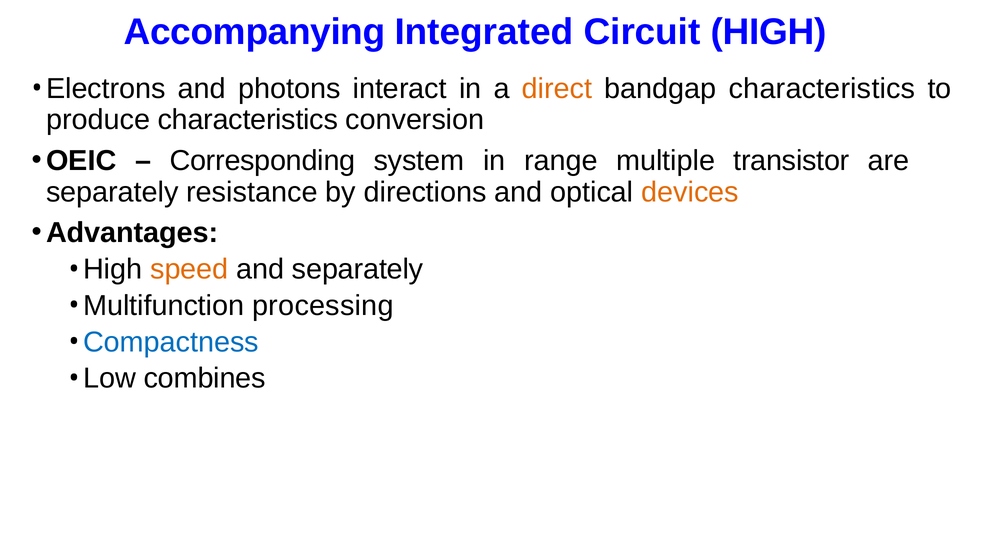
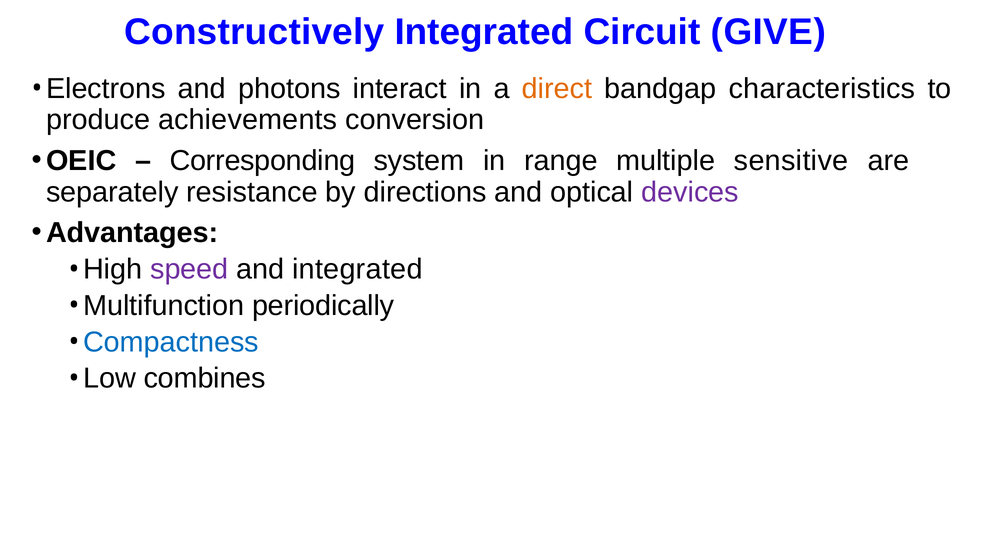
Accompanying: Accompanying -> Constructively
Circuit HIGH: HIGH -> GIVE
produce characteristics: characteristics -> achievements
transistor: transistor -> sensitive
devices colour: orange -> purple
speed colour: orange -> purple
and separately: separately -> integrated
processing: processing -> periodically
